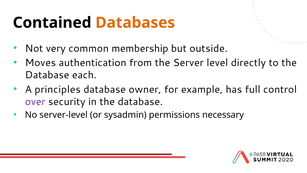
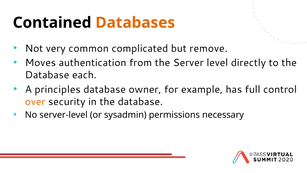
membership: membership -> complicated
outside: outside -> remove
over colour: purple -> orange
